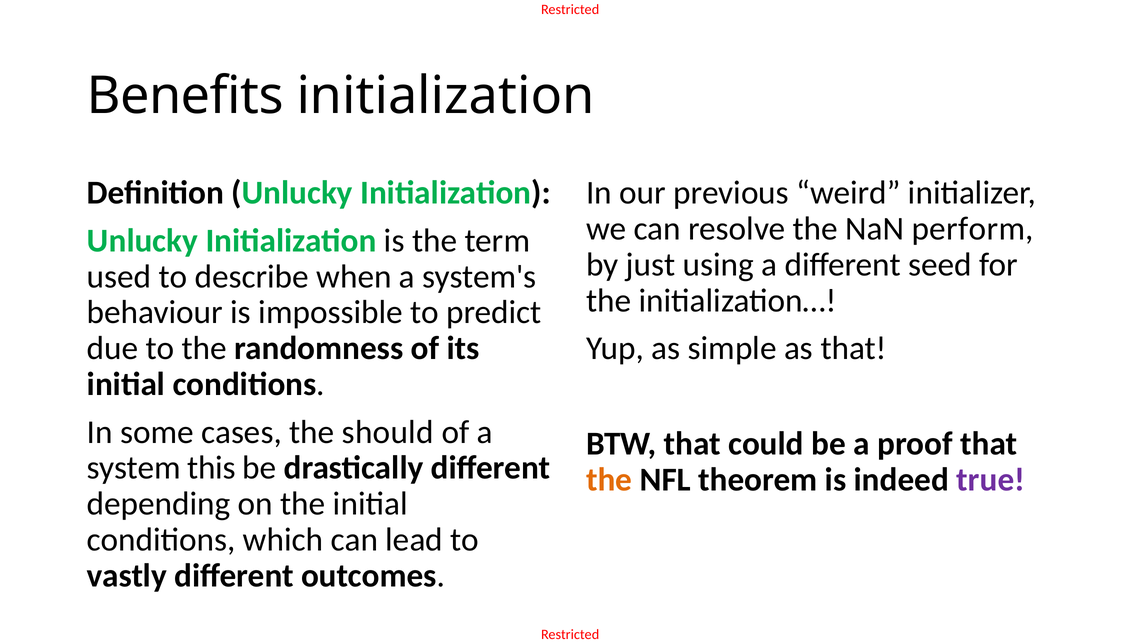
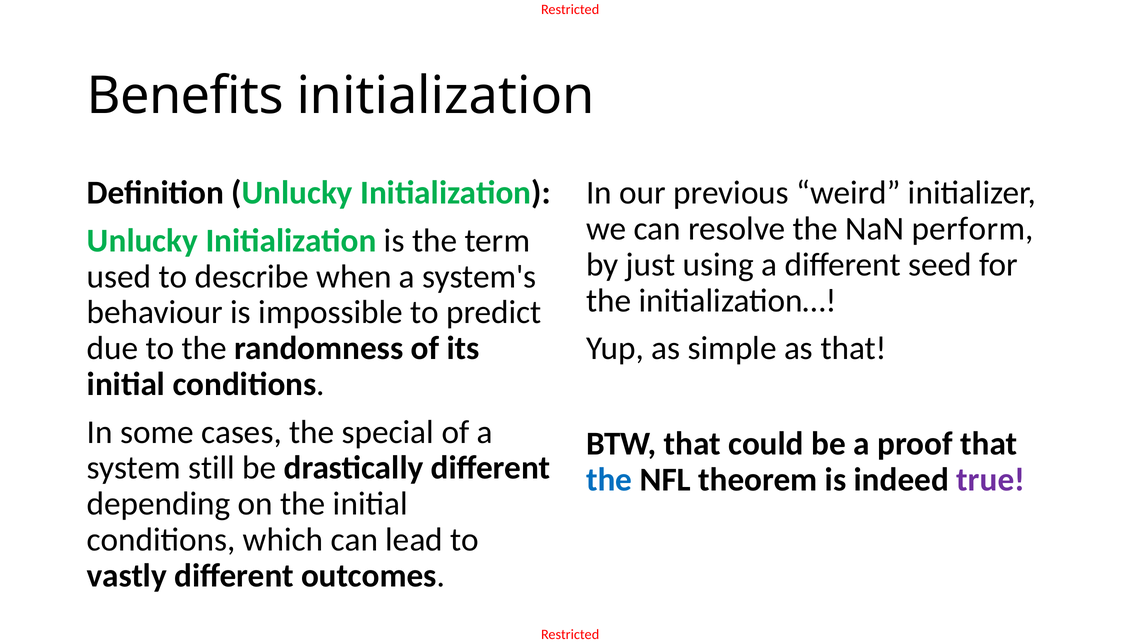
should: should -> special
this: this -> still
the at (609, 480) colour: orange -> blue
